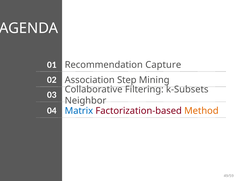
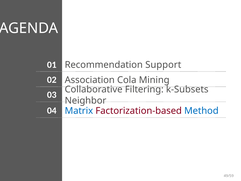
Capture: Capture -> Support
Step: Step -> Cola
Method colour: orange -> blue
